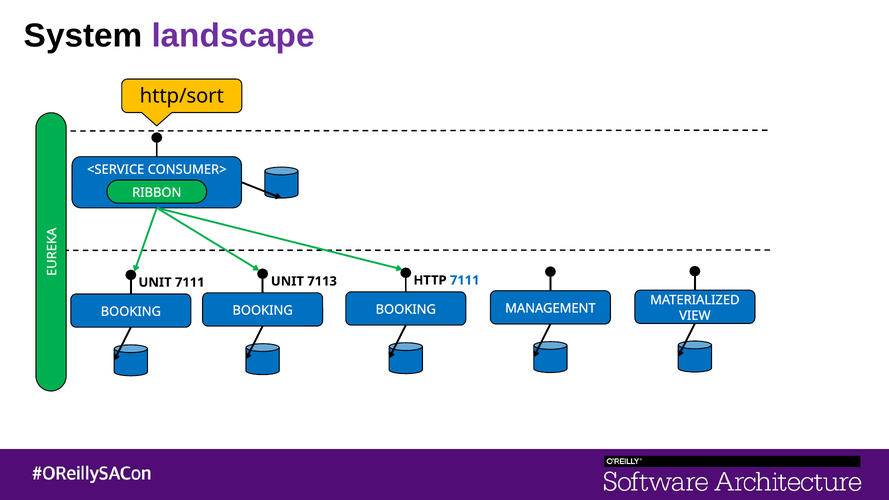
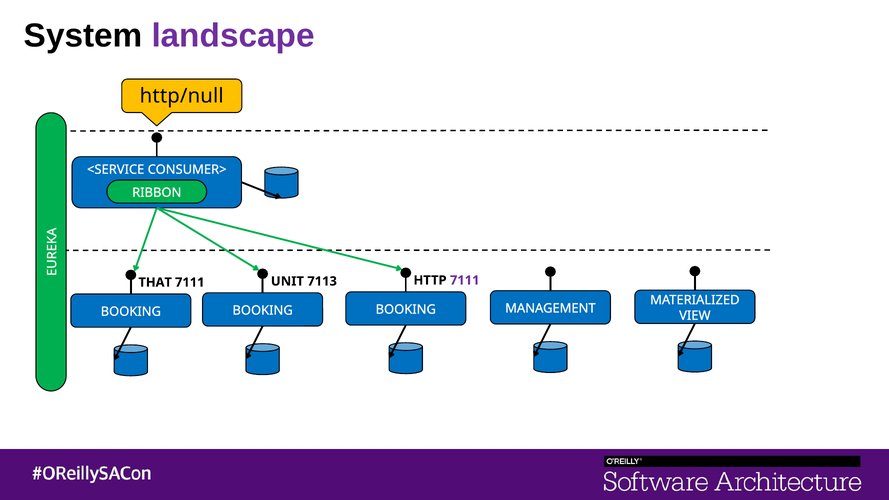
http/sort: http/sort -> http/null
7111 at (465, 280) colour: blue -> purple
UNIT at (155, 282): UNIT -> THAT
